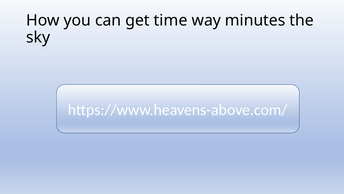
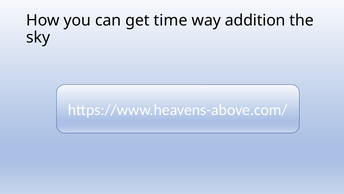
minutes: minutes -> addition
